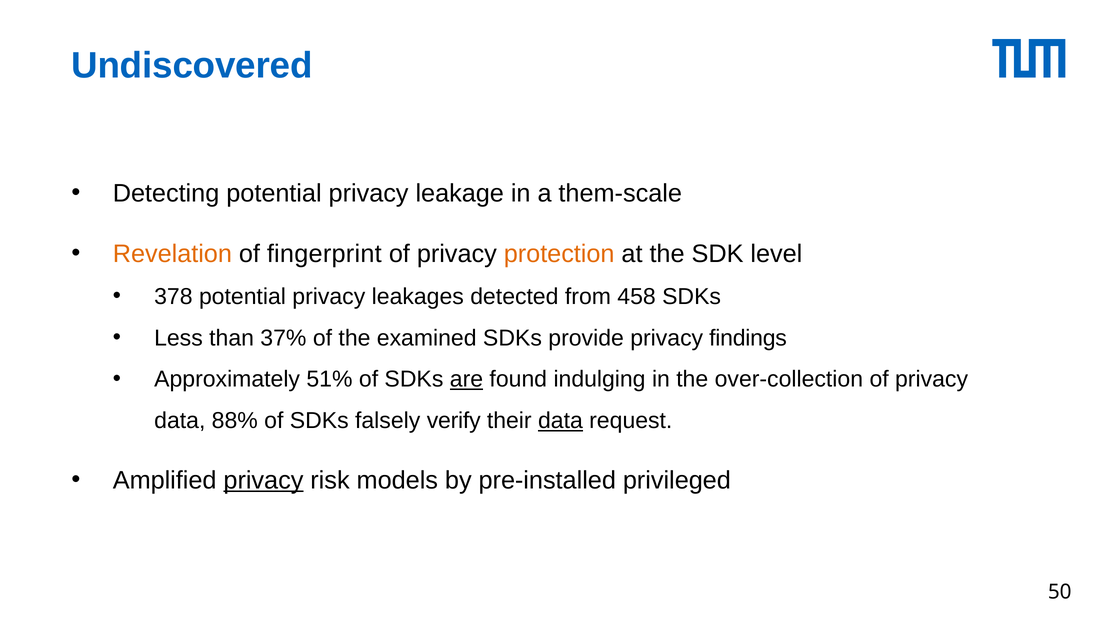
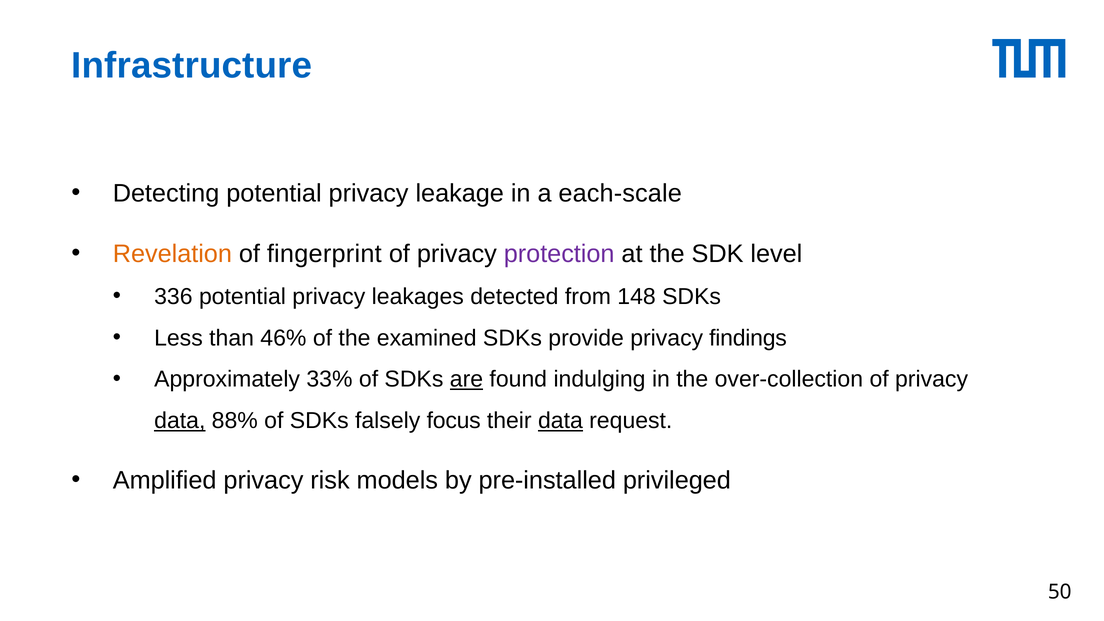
Undiscovered: Undiscovered -> Infrastructure
them-scale: them-scale -> each-scale
protection colour: orange -> purple
378: 378 -> 336
458: 458 -> 148
37%: 37% -> 46%
51%: 51% -> 33%
data at (180, 421) underline: none -> present
verify: verify -> focus
privacy at (263, 480) underline: present -> none
